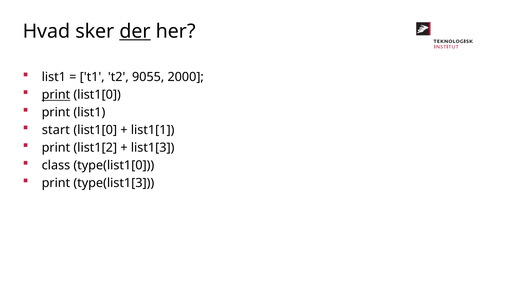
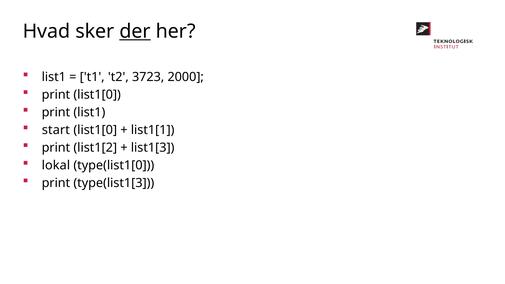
9055: 9055 -> 3723
print at (56, 95) underline: present -> none
class: class -> lokal
